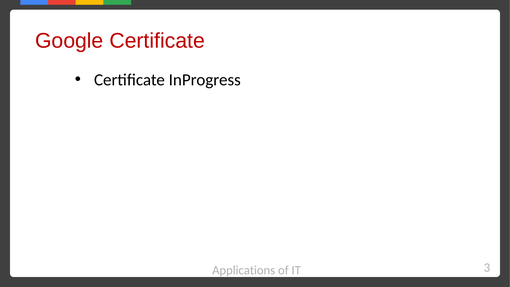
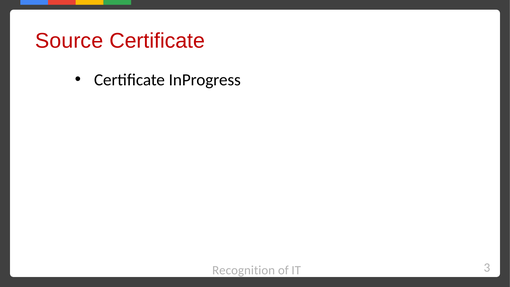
Google: Google -> Source
Applications: Applications -> Recognition
